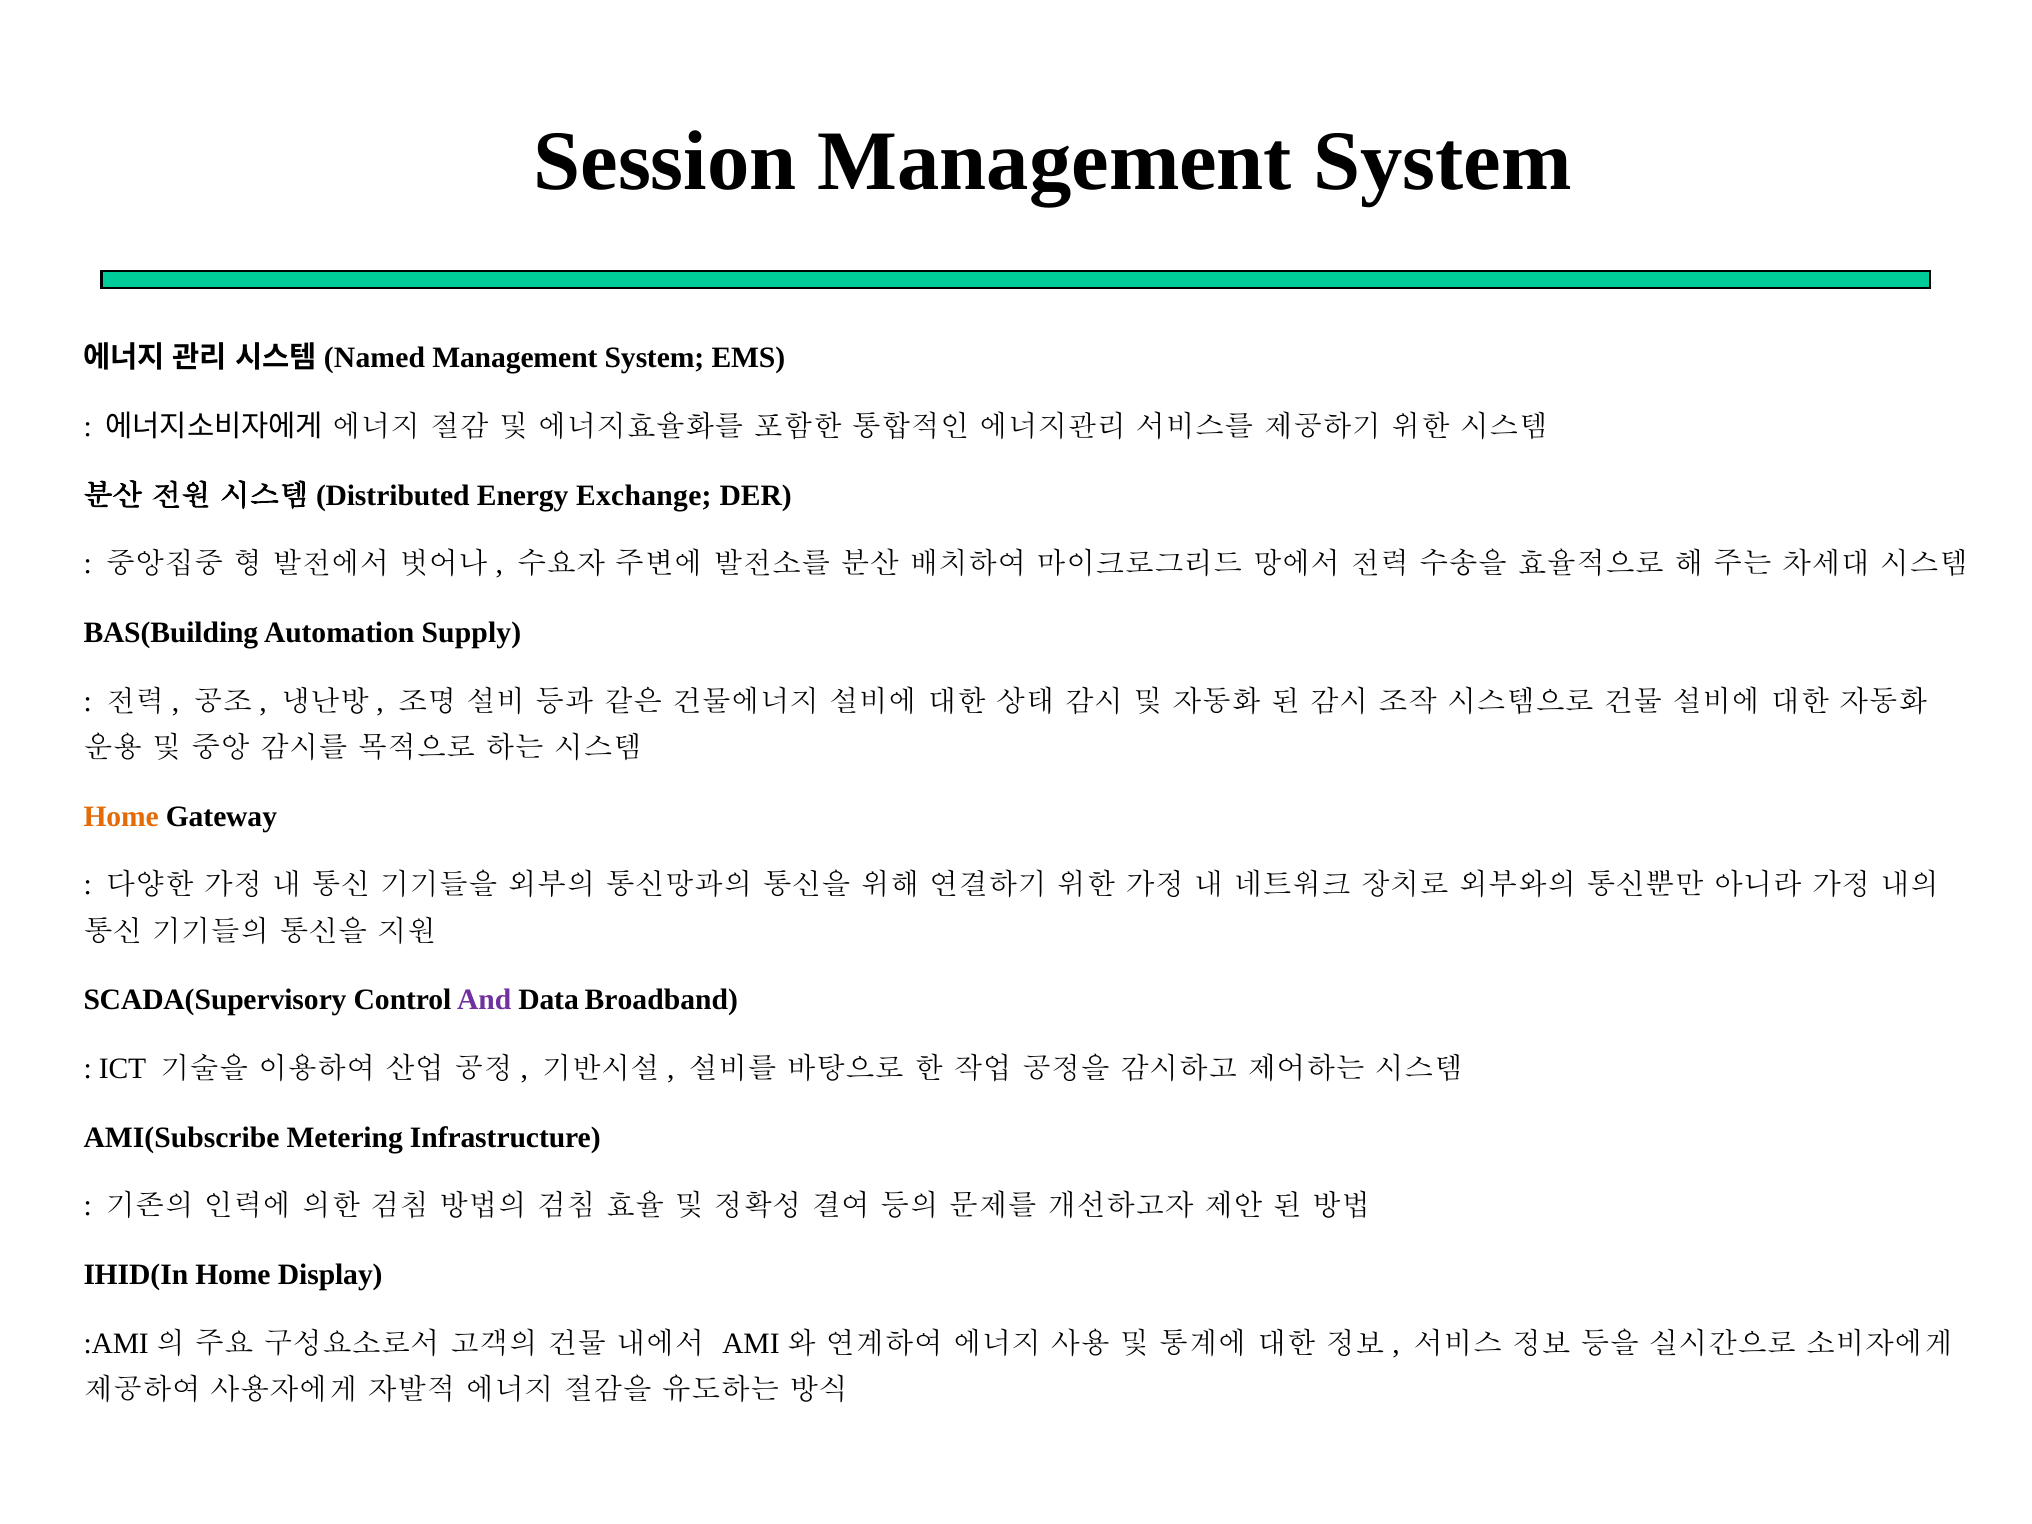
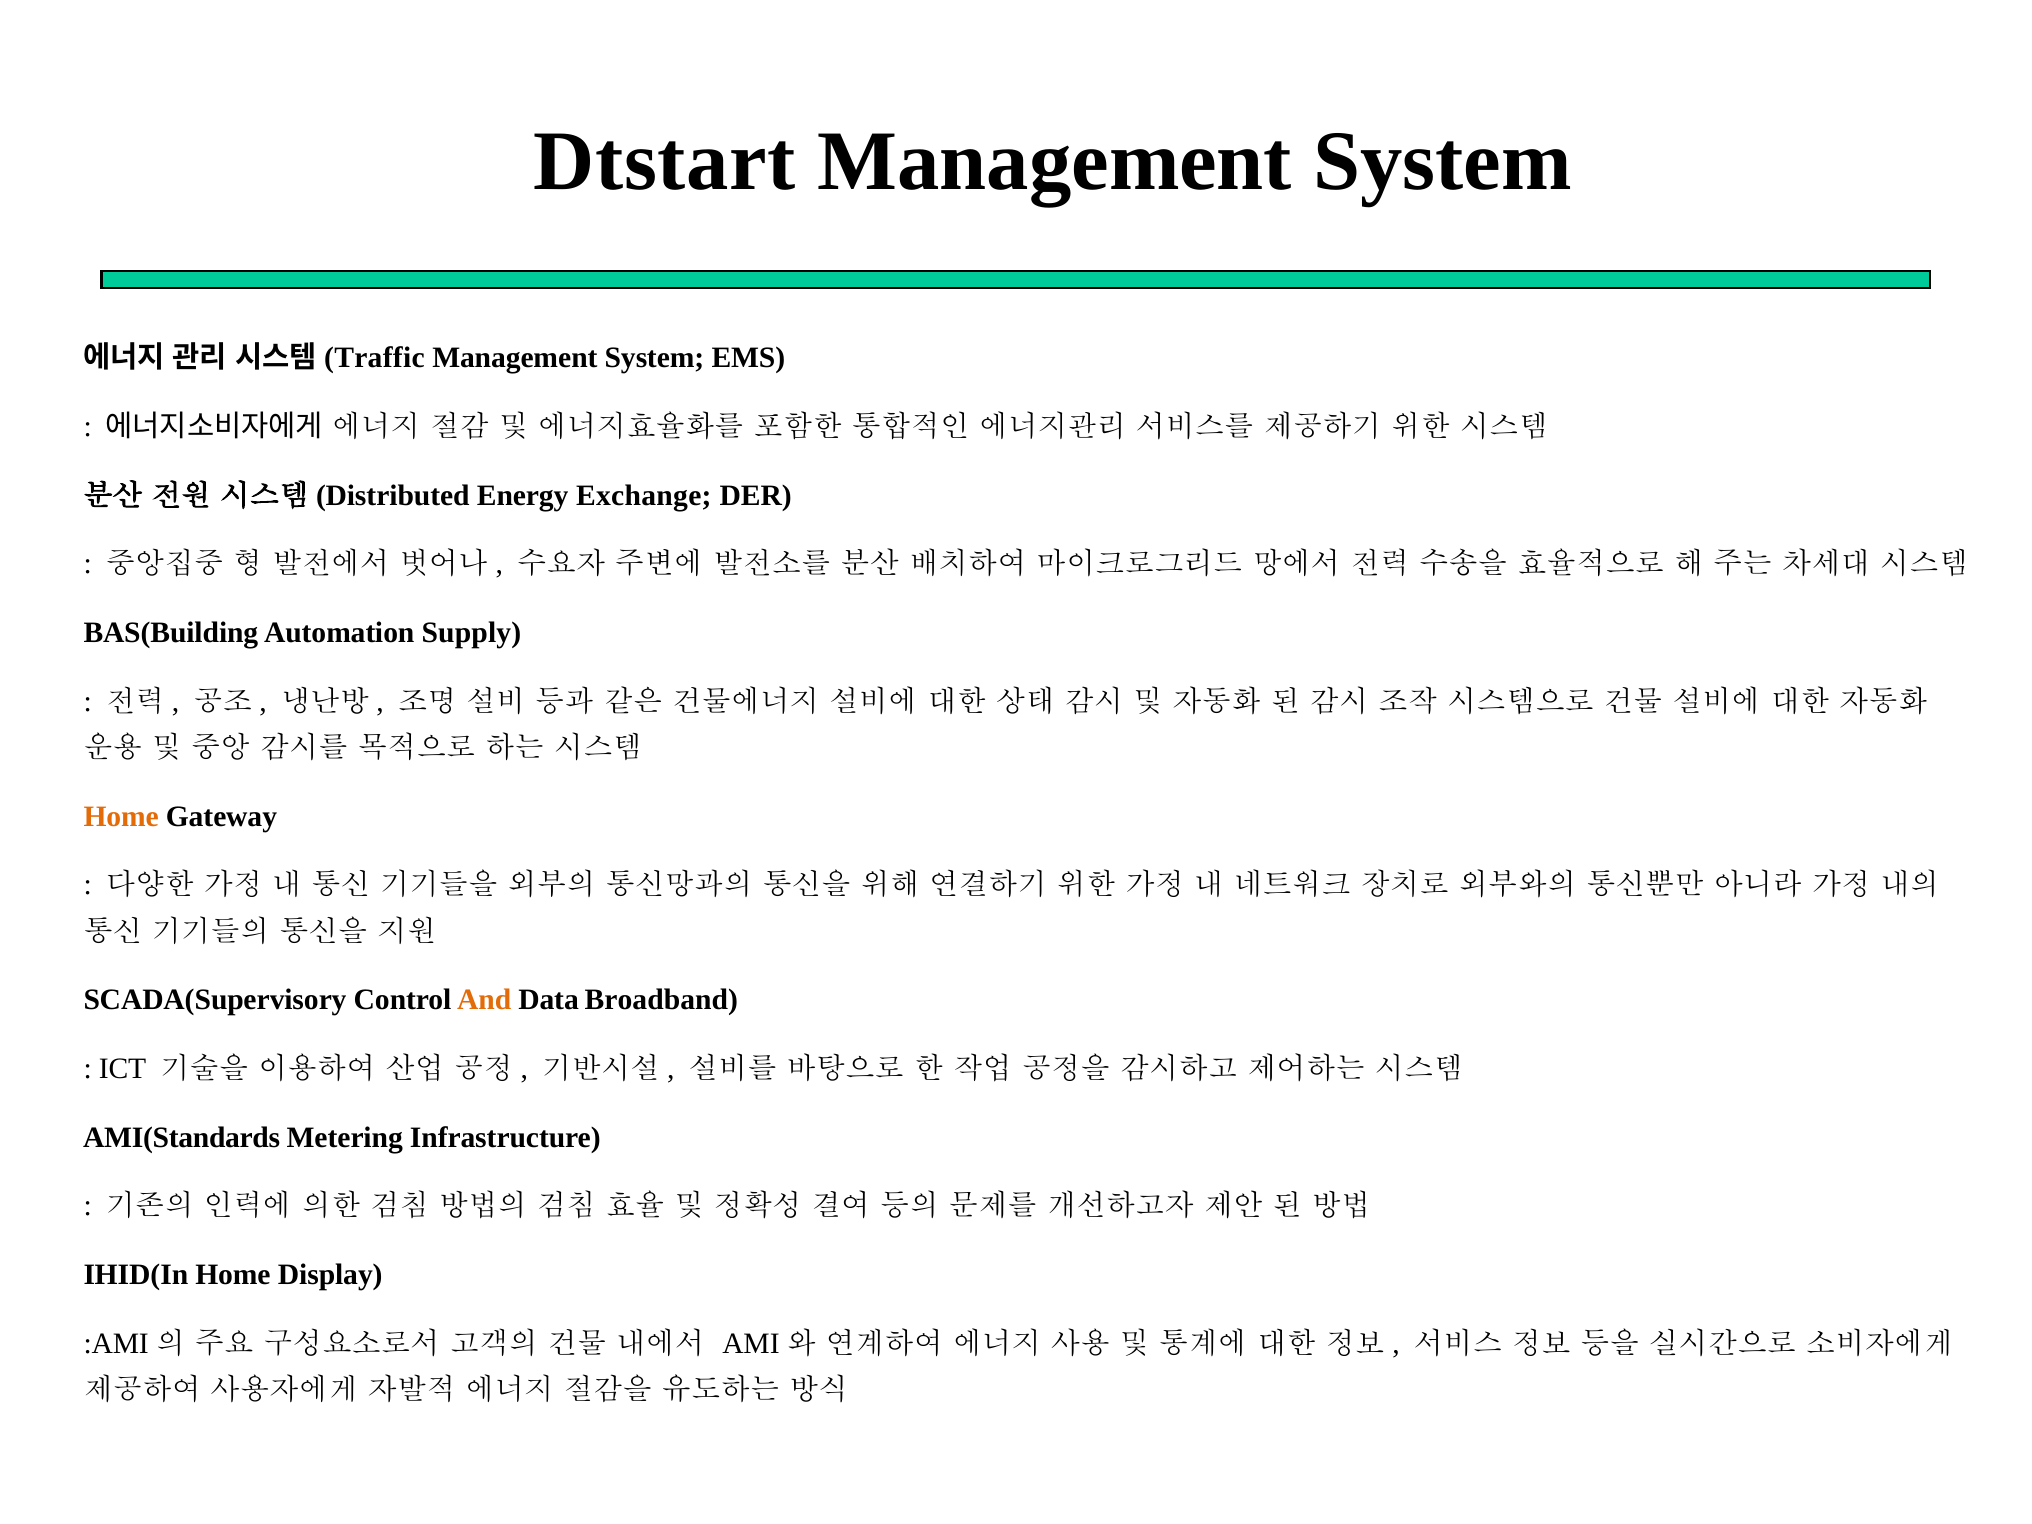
Session: Session -> Dtstart
Named: Named -> Traffic
And colour: purple -> orange
AMI(Subscribe: AMI(Subscribe -> AMI(Standards
